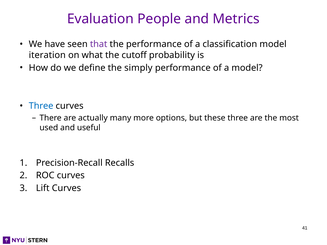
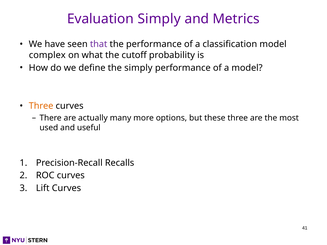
Evaluation People: People -> Simply
iteration: iteration -> complex
Three at (41, 106) colour: blue -> orange
